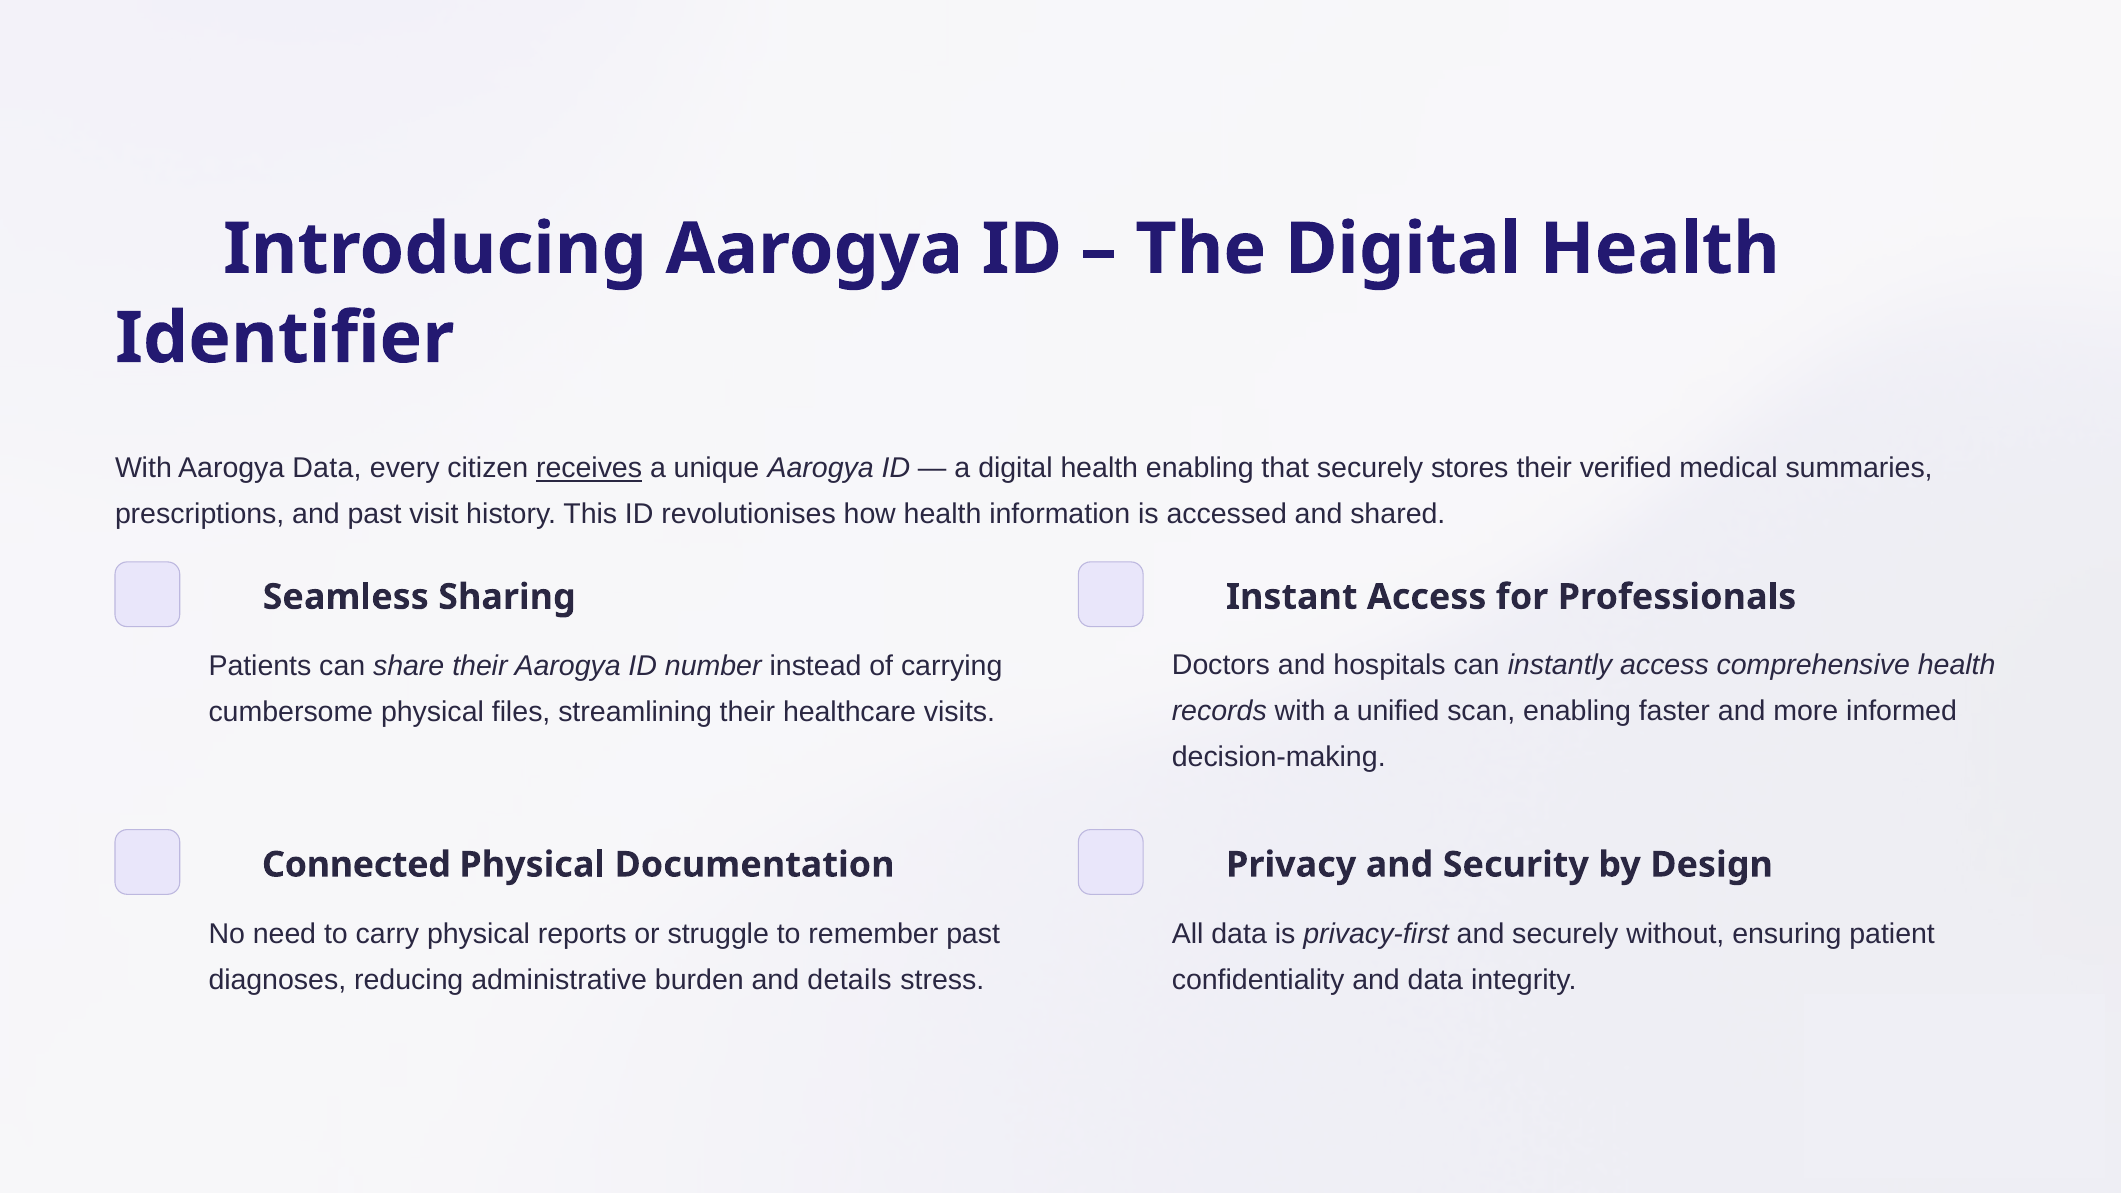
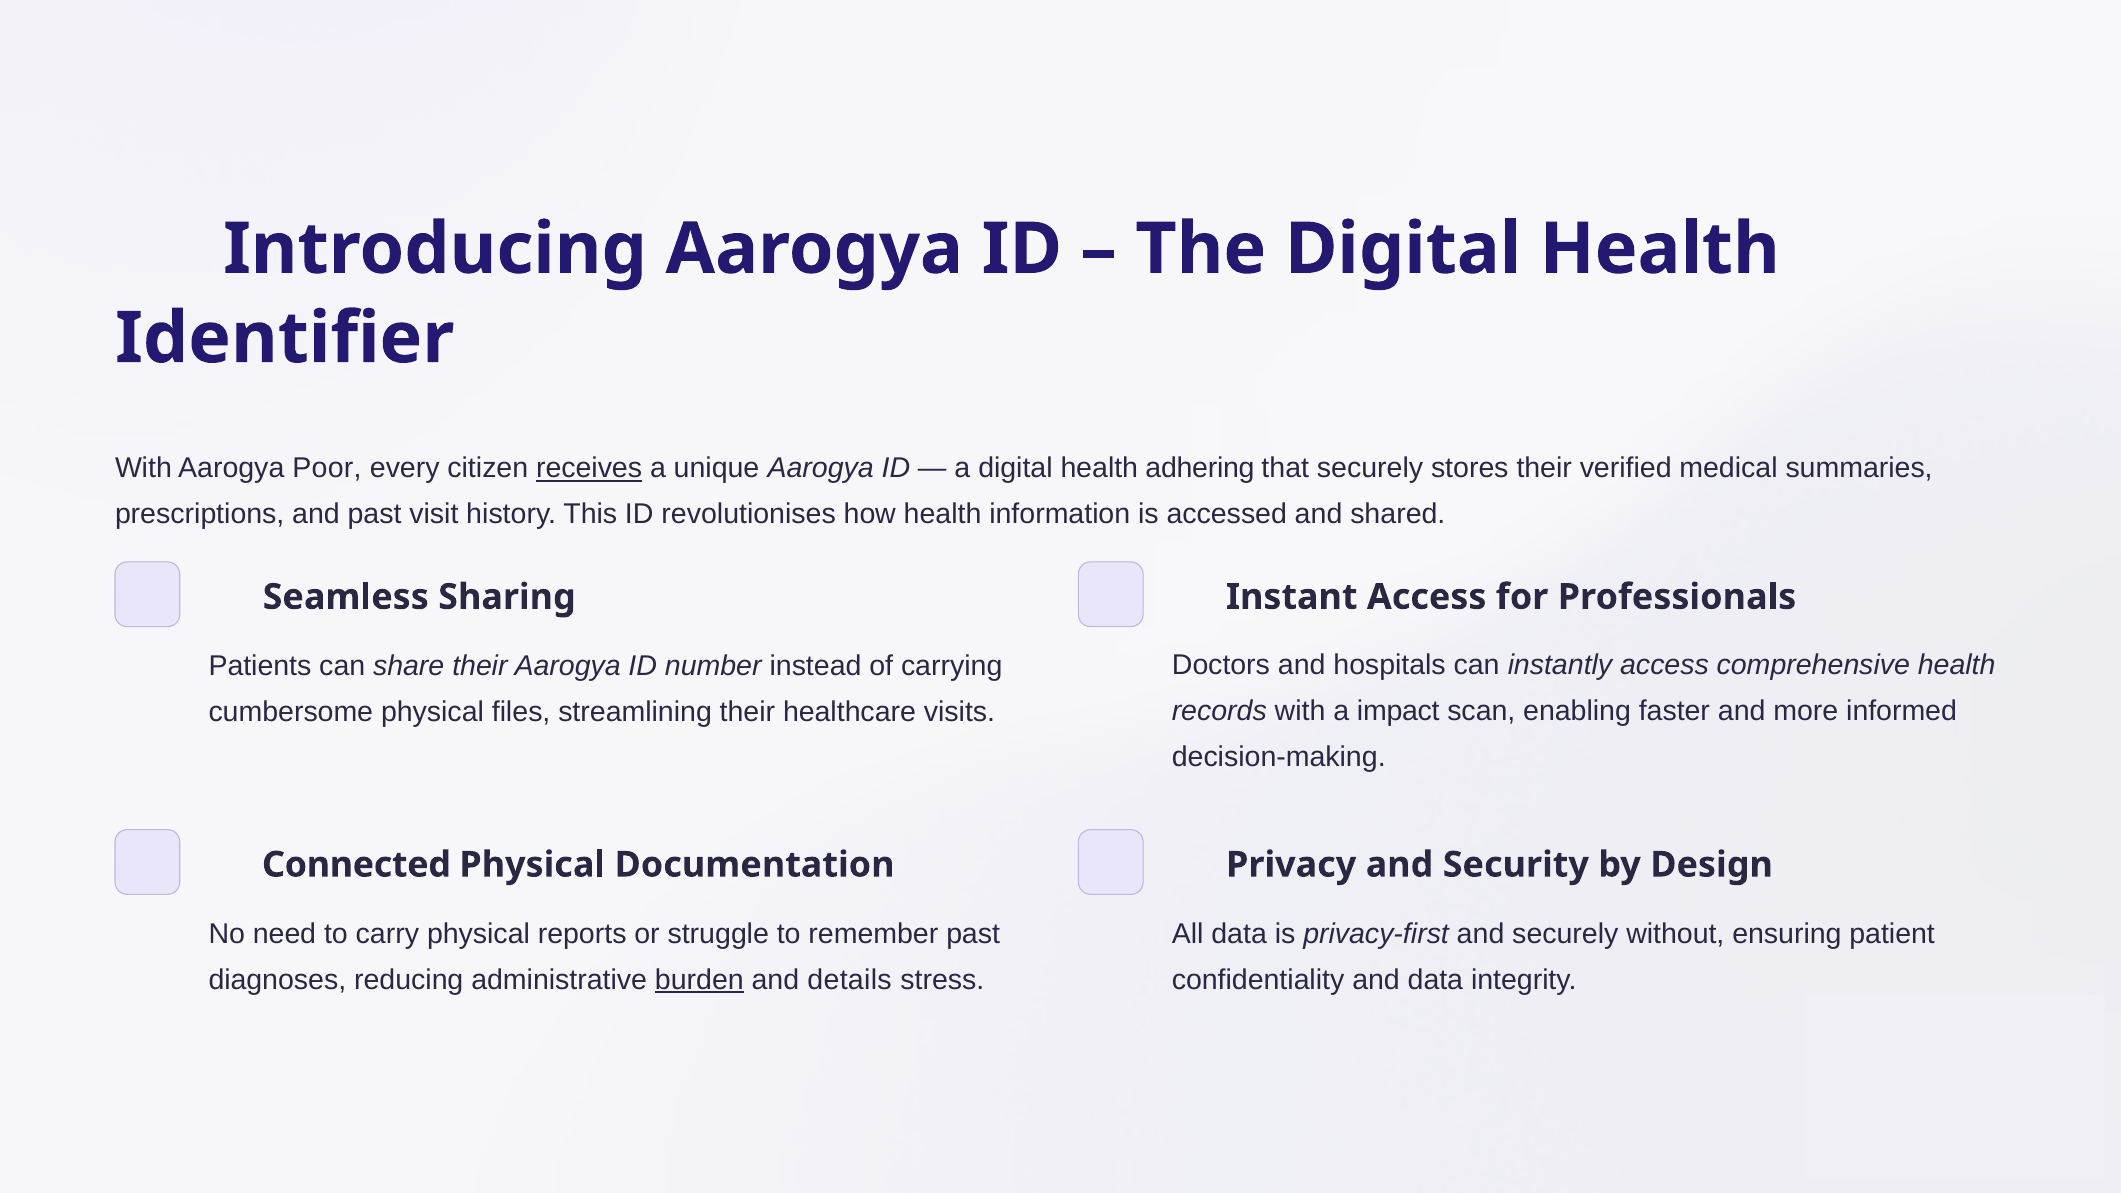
Aarogya Data: Data -> Poor
health enabling: enabling -> adhering
unified: unified -> impact
burden underline: none -> present
